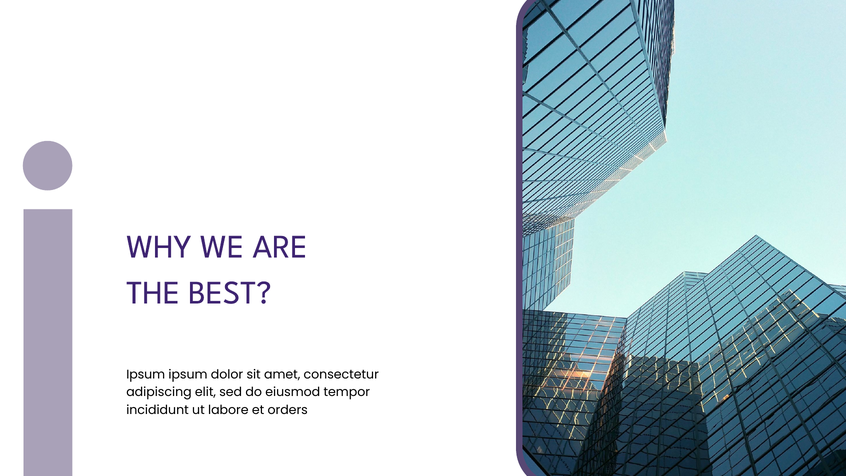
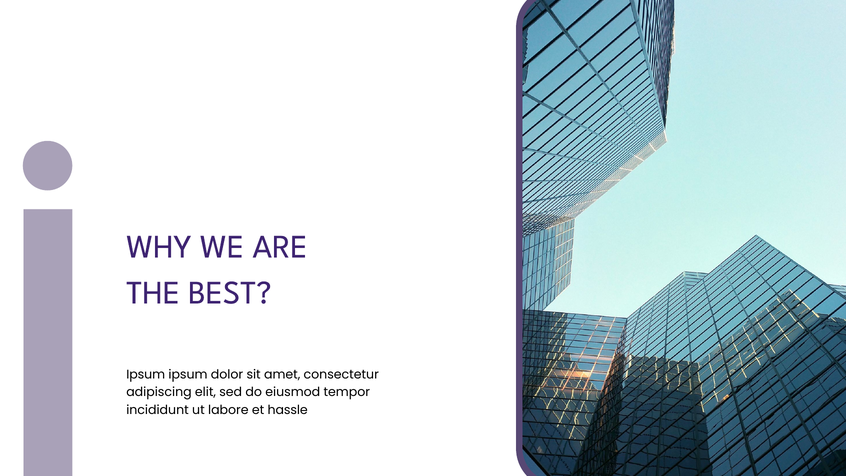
orders: orders -> hassle
